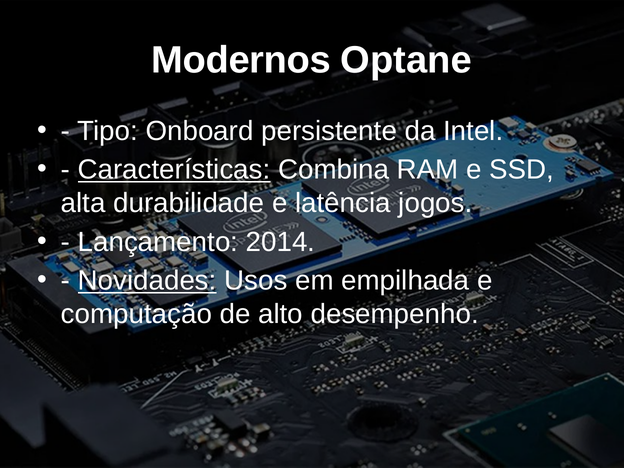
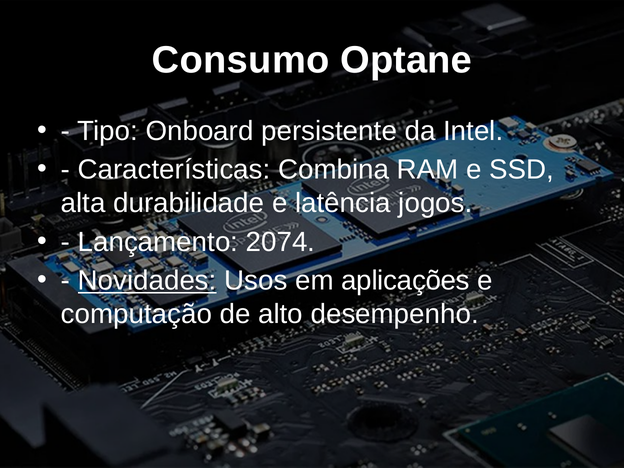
Modernos: Modernos -> Consumo
Características underline: present -> none
2014: 2014 -> 2074
empilhada: empilhada -> aplicações
